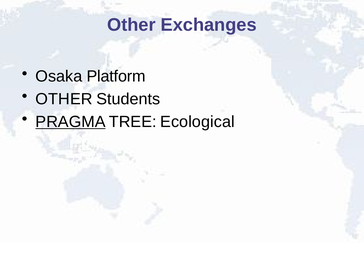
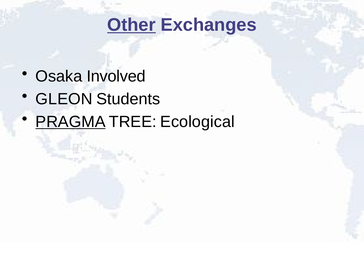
Other at (131, 25) underline: none -> present
Platform: Platform -> Involved
OTHER at (64, 99): OTHER -> GLEON
